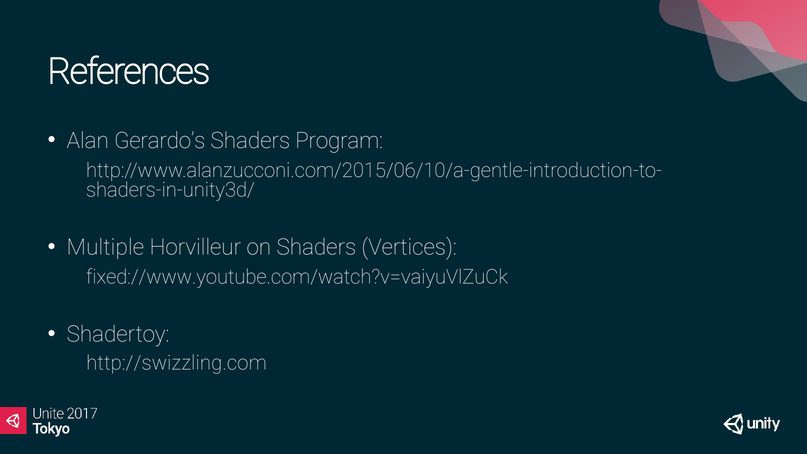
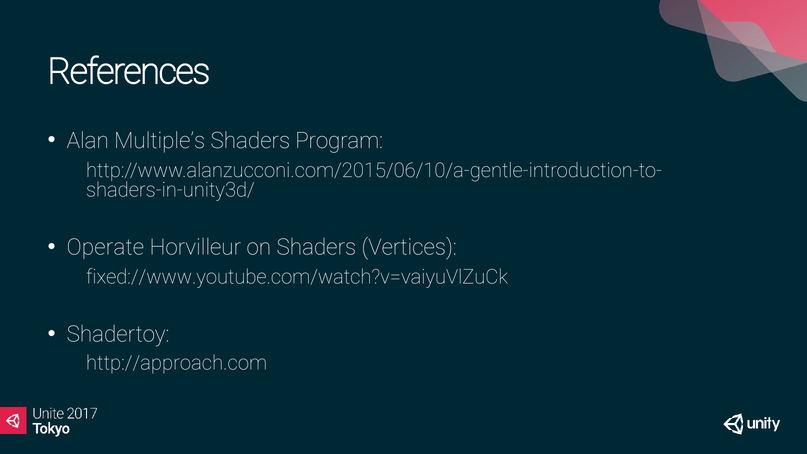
Gerardo’s: Gerardo’s -> Multiple’s
Multiple: Multiple -> Operate
http://swizzling.com: http://swizzling.com -> http://approach.com
